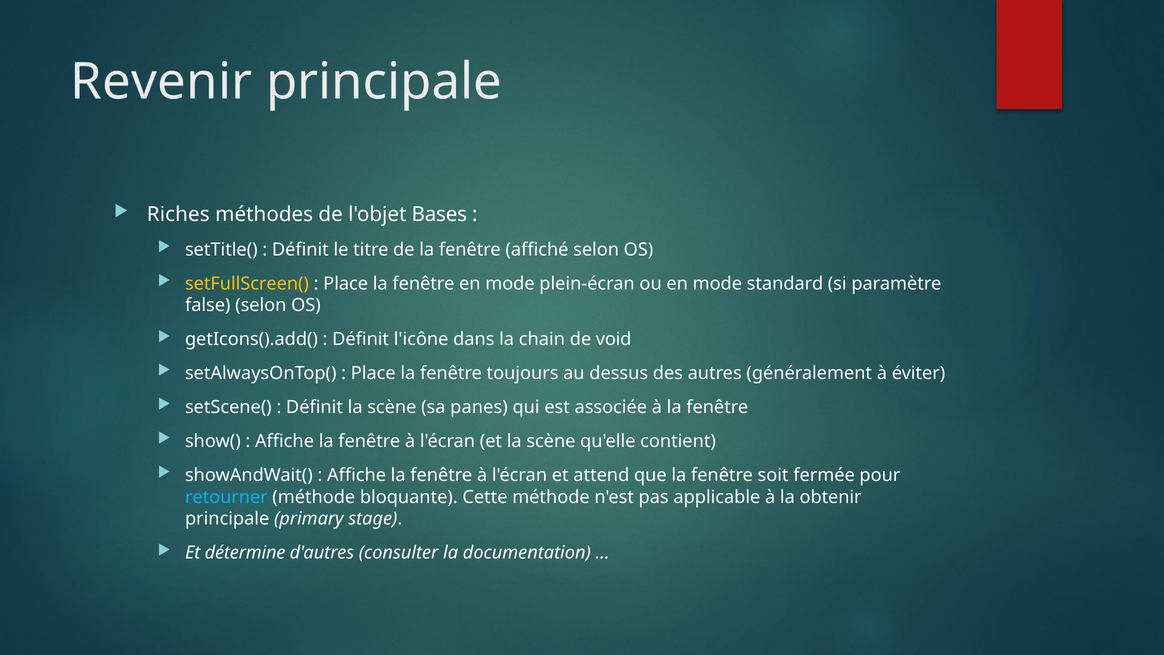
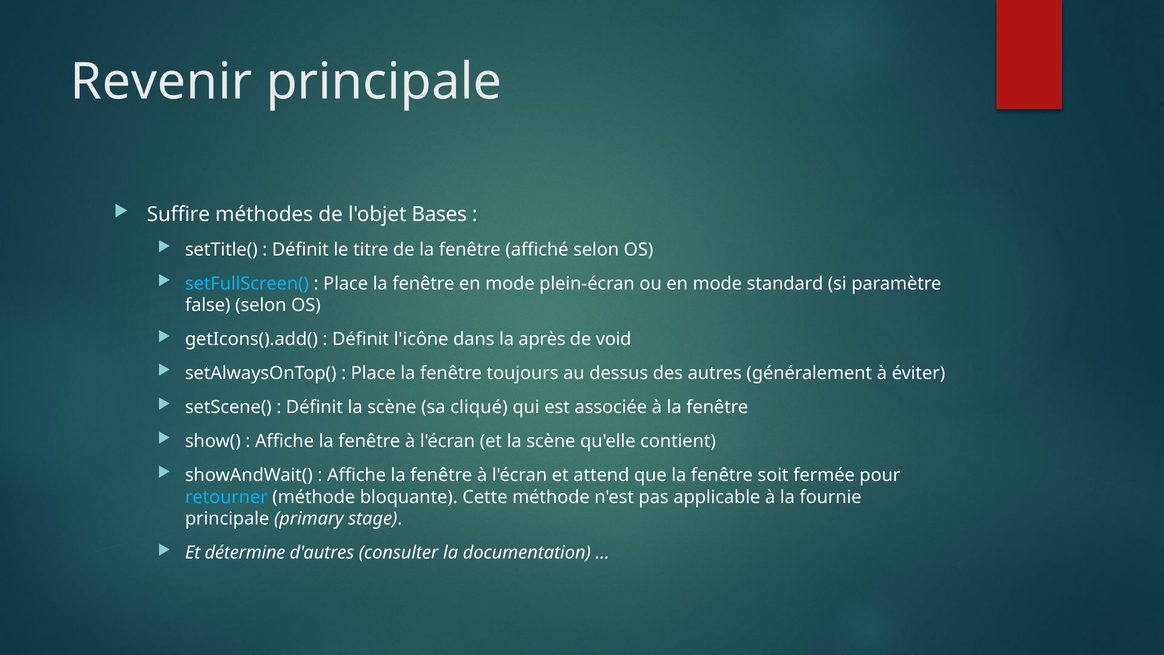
Riches: Riches -> Suffire
setFullScreen( colour: yellow -> light blue
chain: chain -> après
panes: panes -> cliqué
obtenir: obtenir -> fournie
